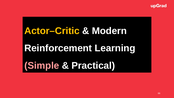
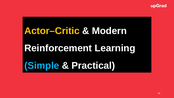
Simple colour: pink -> light blue
